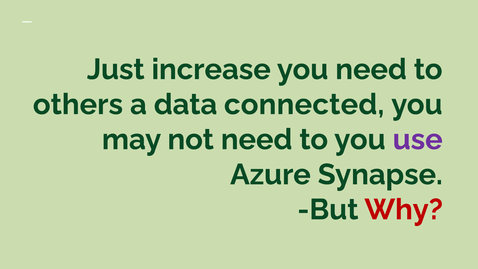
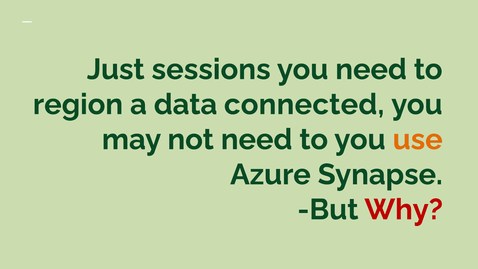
increase: increase -> sessions
others: others -> region
use colour: purple -> orange
